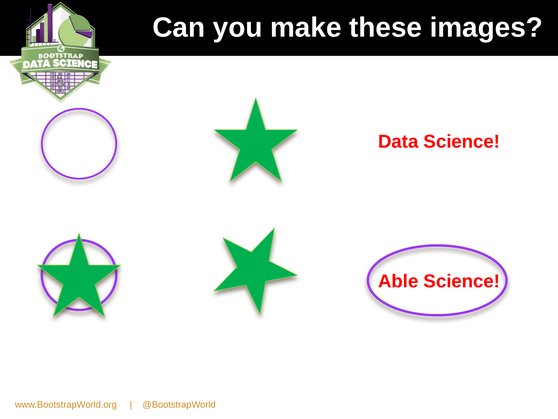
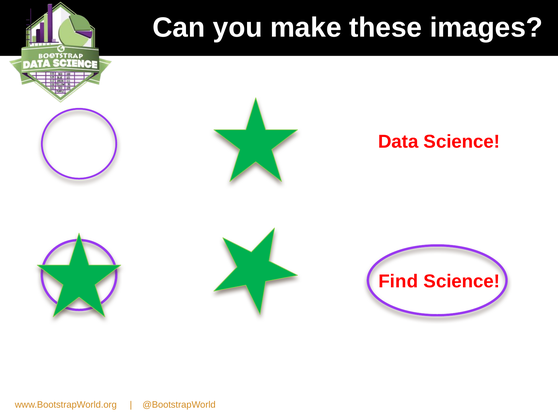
Able: Able -> Find
